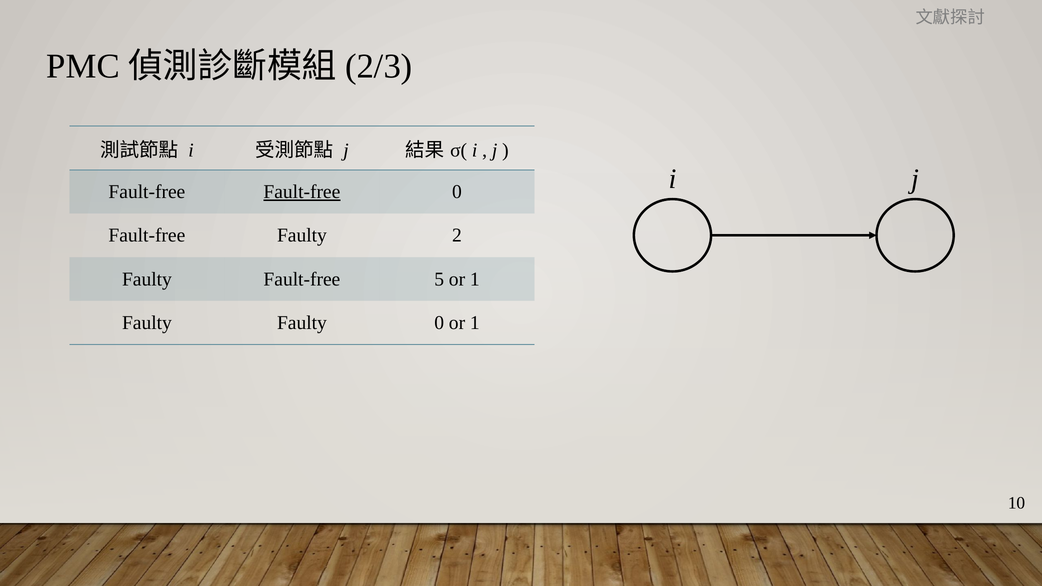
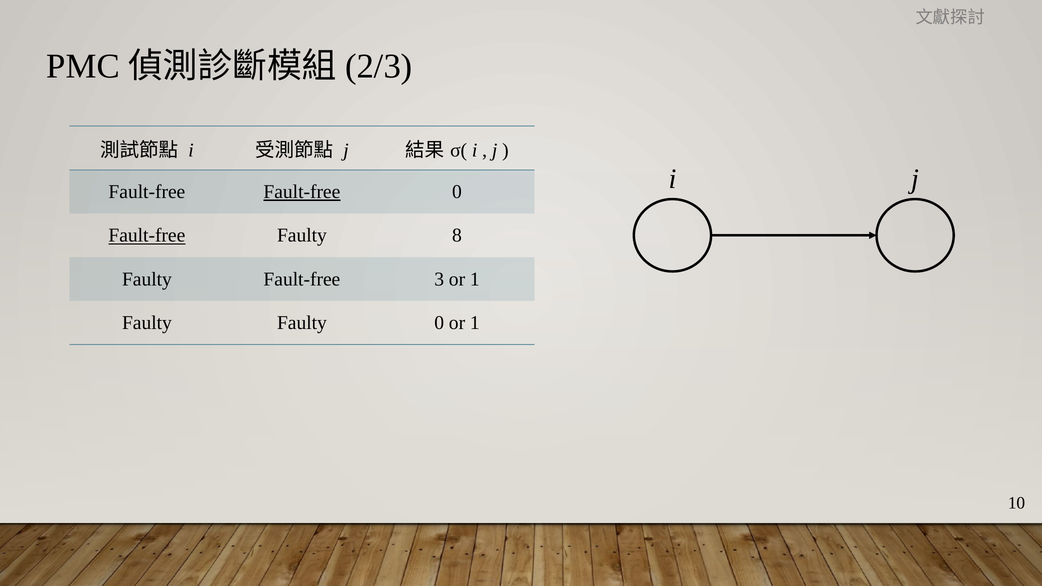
Fault-free at (147, 236) underline: none -> present
2: 2 -> 8
5: 5 -> 3
